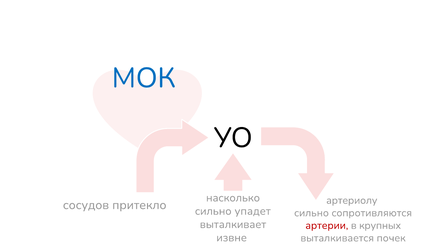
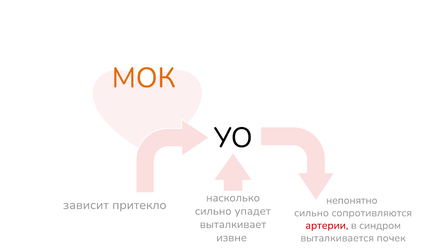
МОК colour: blue -> orange
сосудов: сосудов -> зависит
артериолу: артериолу -> непонятно
крупных: крупных -> синдром
